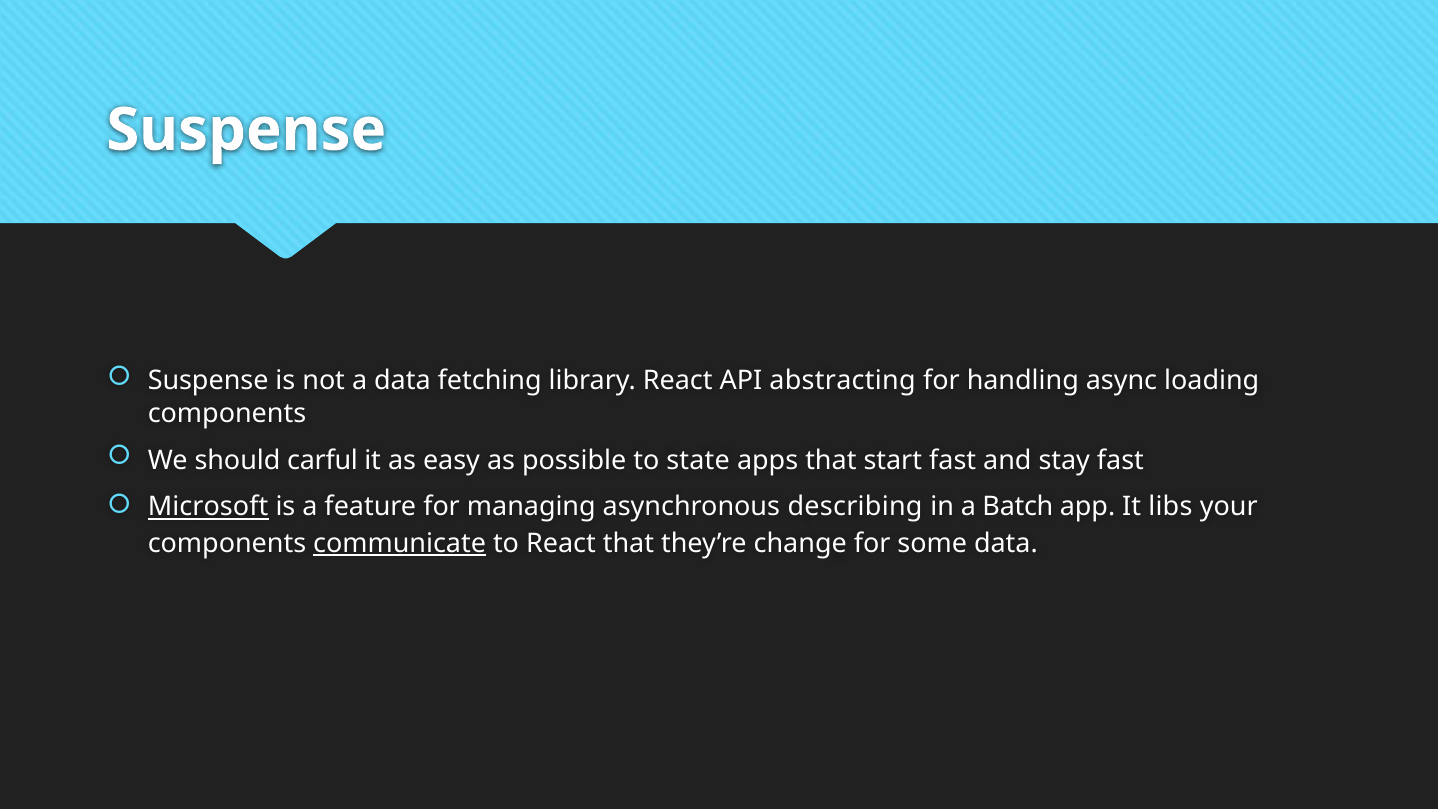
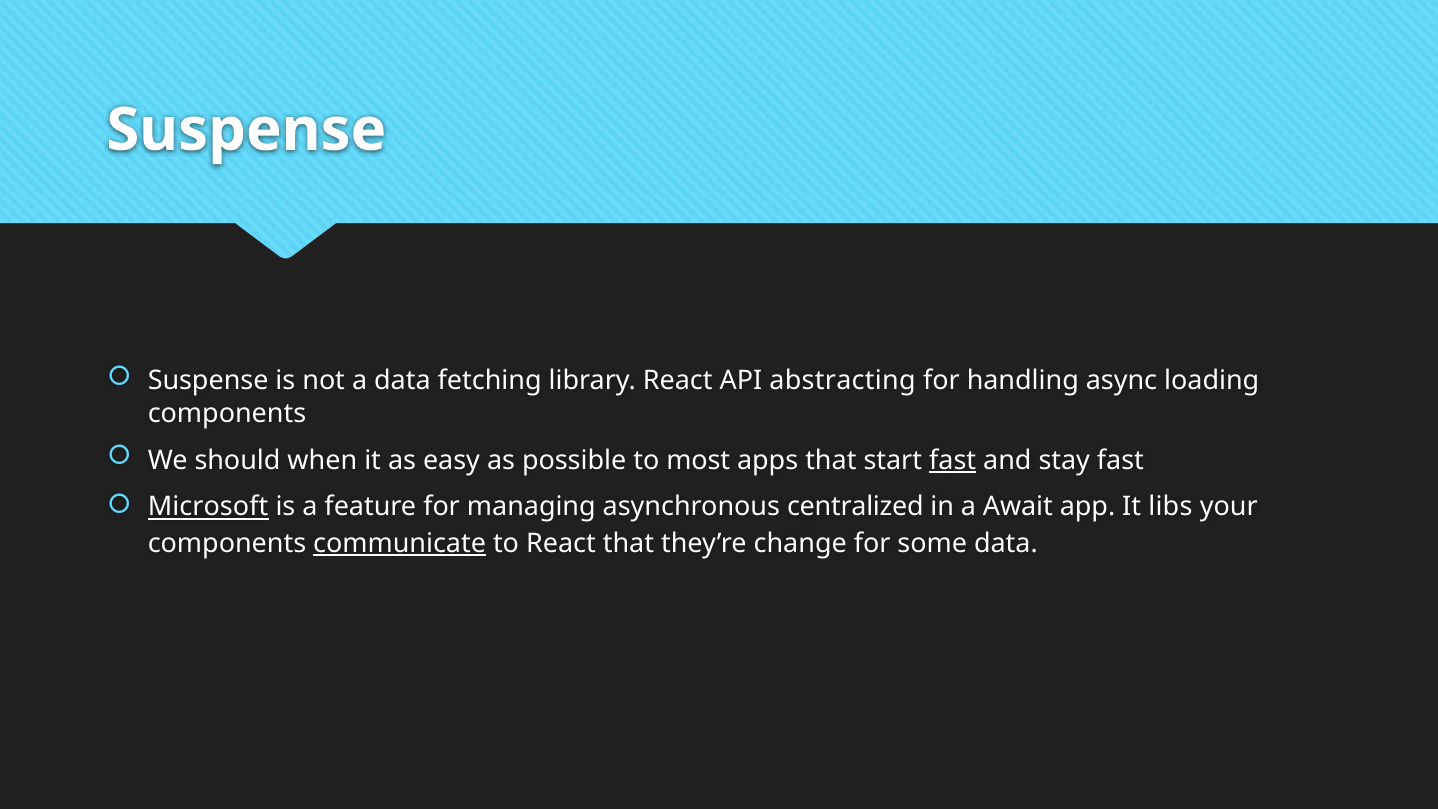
carful: carful -> when
state: state -> most
fast at (953, 460) underline: none -> present
describing: describing -> centralized
Batch: Batch -> Await
